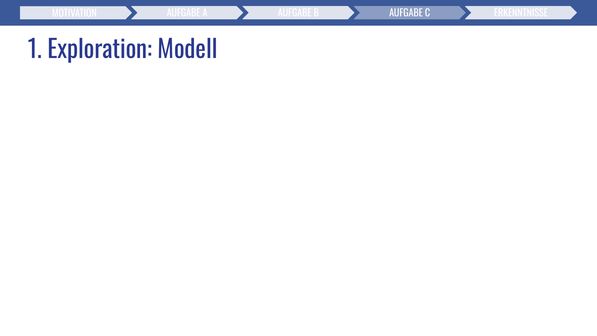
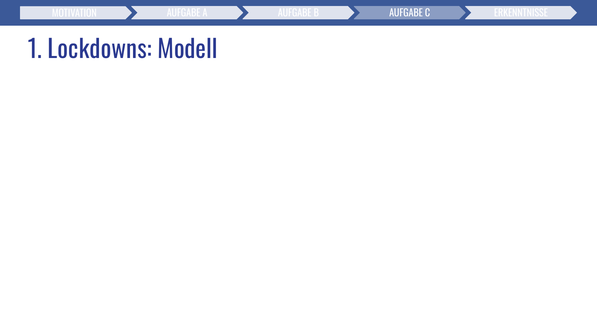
Exploration: Exploration -> Lockdowns
